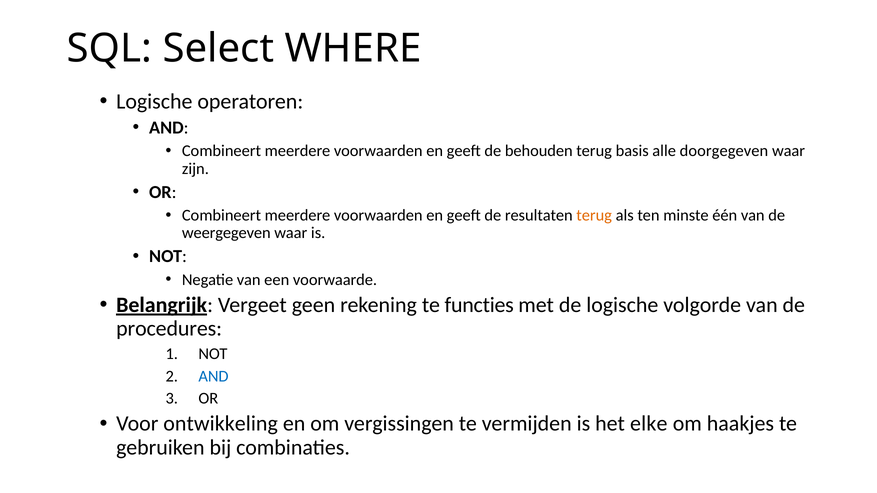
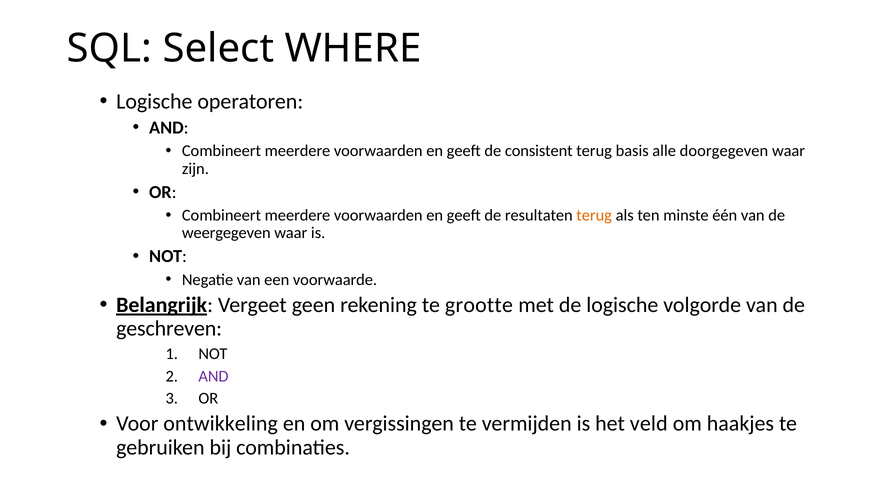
behouden: behouden -> consistent
functies: functies -> grootte
procedures: procedures -> geschreven
AND at (214, 376) colour: blue -> purple
elke: elke -> veld
